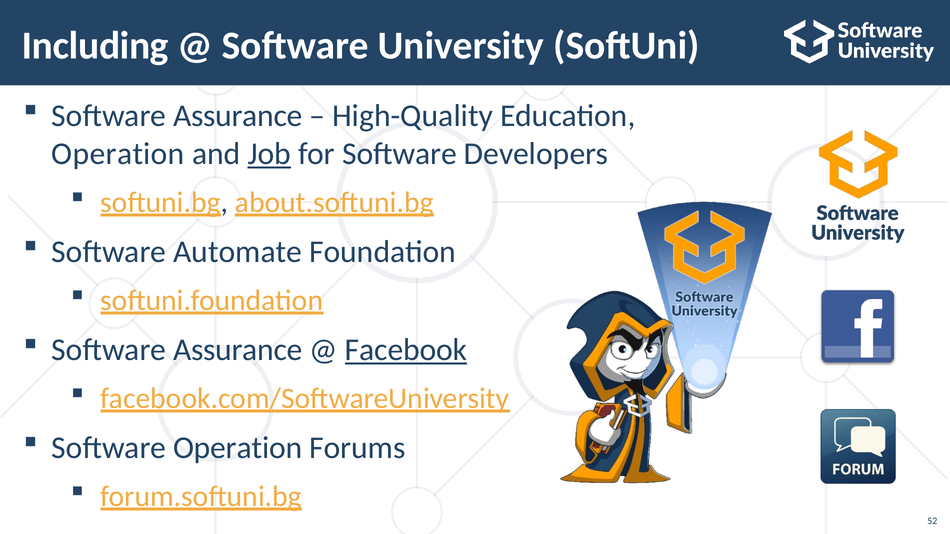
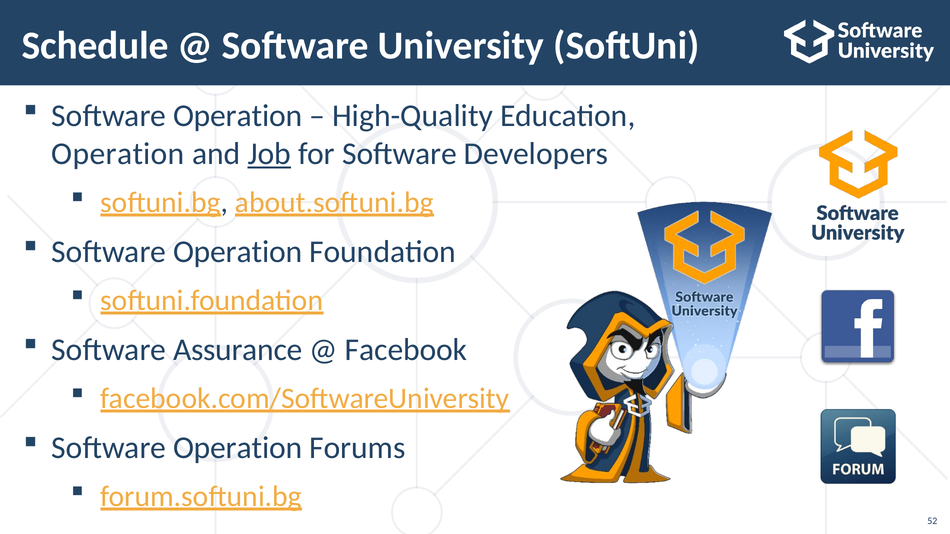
Including: Including -> Schedule
Assurance at (238, 116): Assurance -> Operation
Automate at (238, 252): Automate -> Operation
Facebook underline: present -> none
